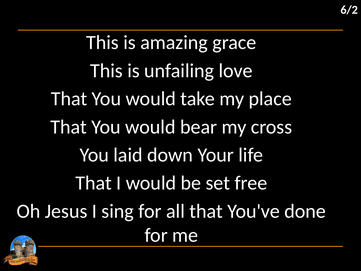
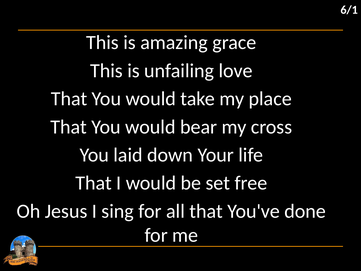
6/2: 6/2 -> 6/1
